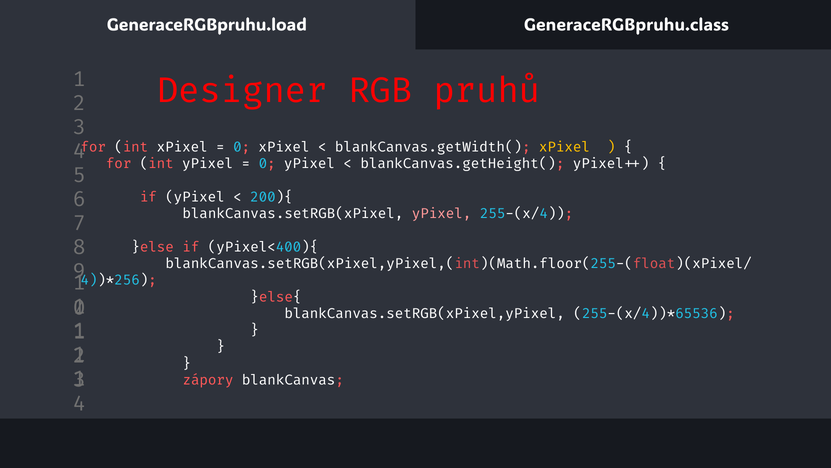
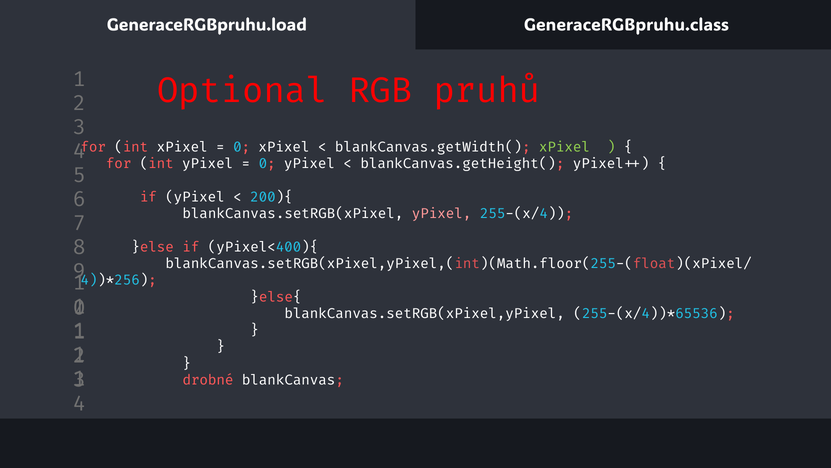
//Designer: //Designer -> //Optional
xPixel++ colour: yellow -> light green
zápory: zápory -> drobné
